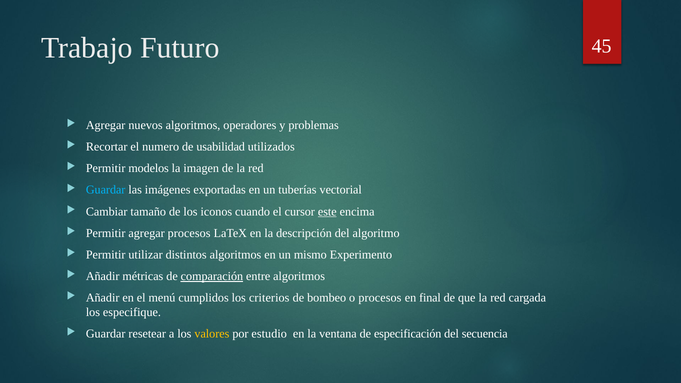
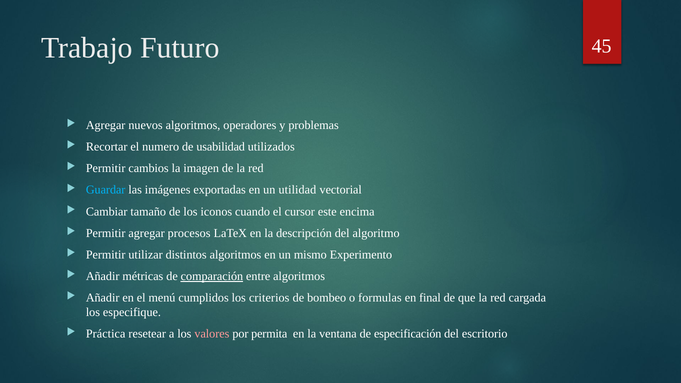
modelos: modelos -> cambios
tuberías: tuberías -> utilidad
este underline: present -> none
o procesos: procesos -> formulas
Guardar at (106, 334): Guardar -> Práctica
valores colour: yellow -> pink
estudio: estudio -> permita
secuencia: secuencia -> escritorio
